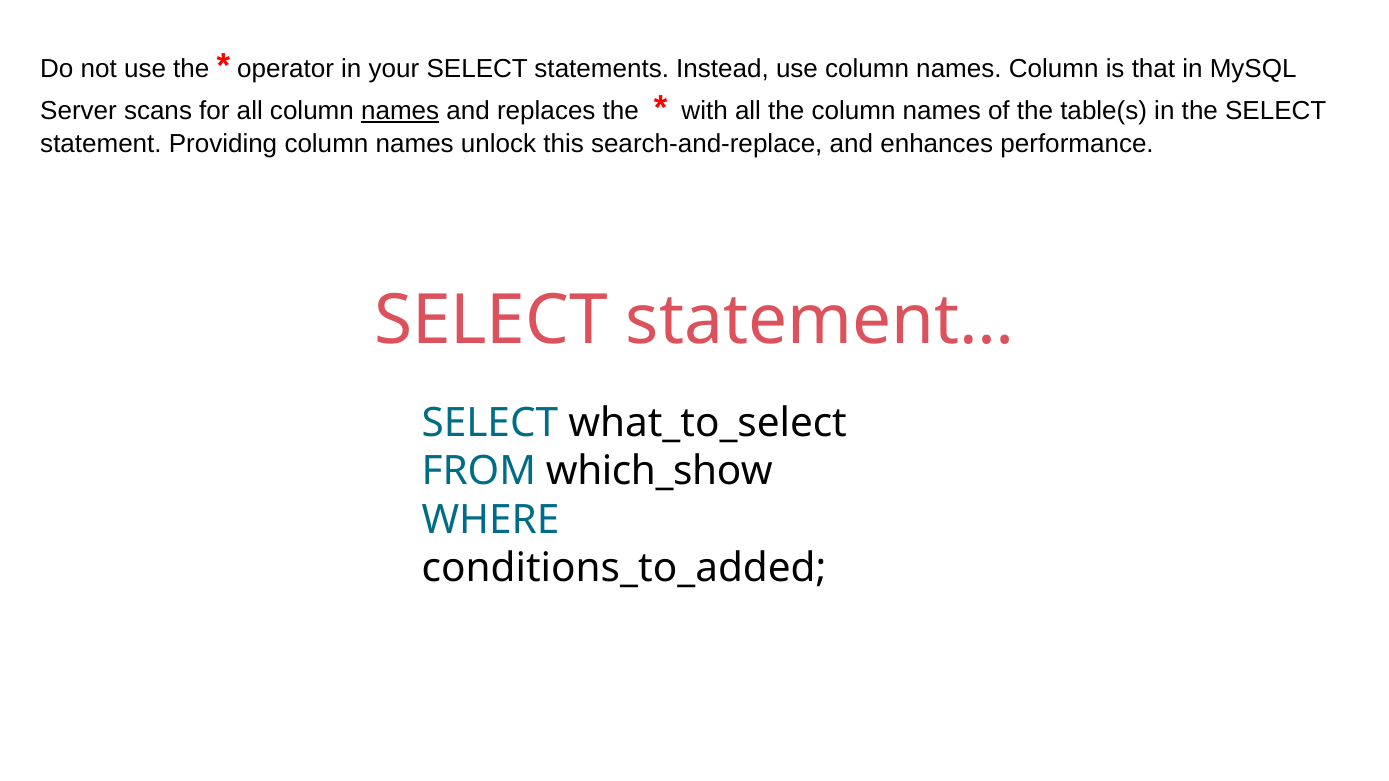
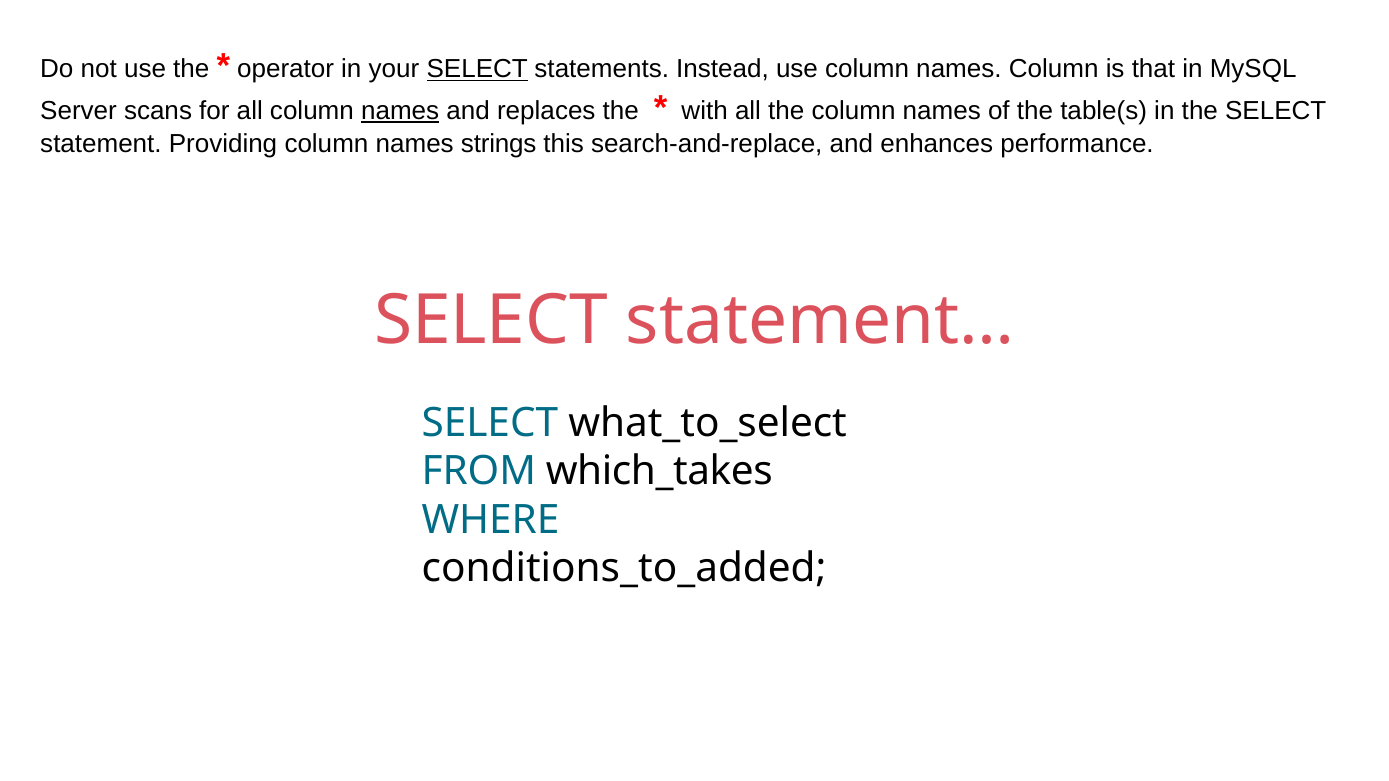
SELECT at (477, 69) underline: none -> present
unlock: unlock -> strings
which_show: which_show -> which_takes
